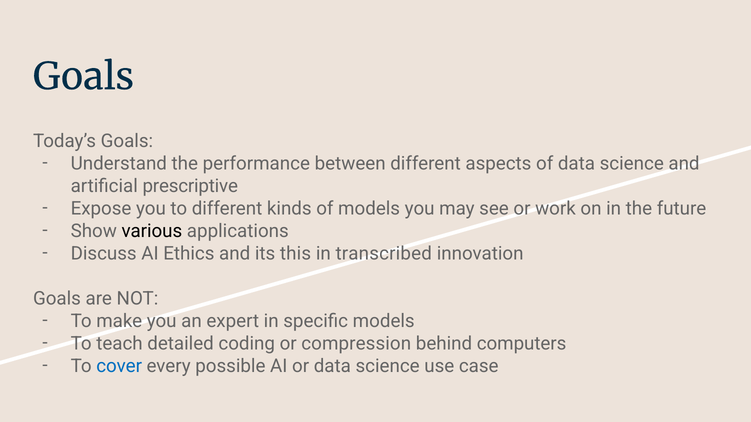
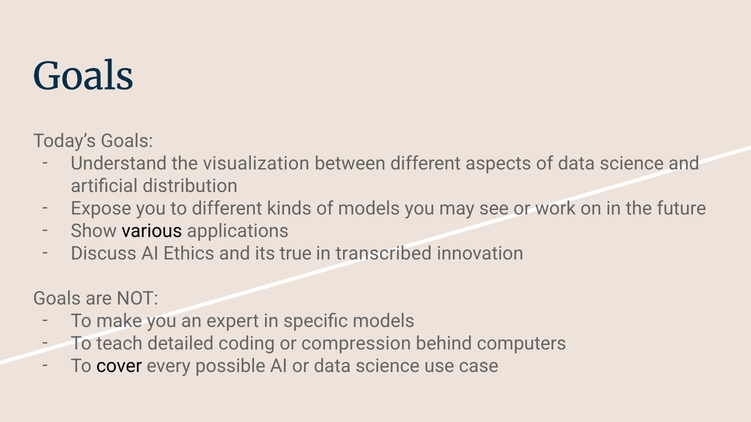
performance: performance -> visualization
prescriptive: prescriptive -> distribution
this: this -> true
cover colour: blue -> black
